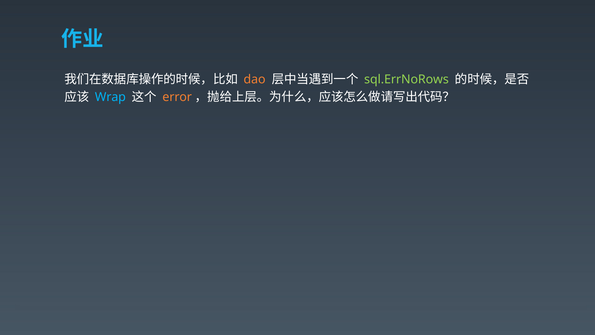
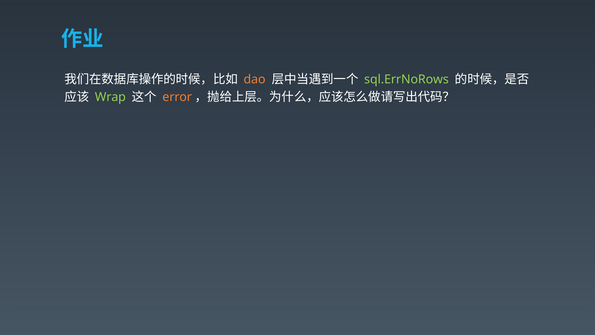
Wrap colour: light blue -> light green
